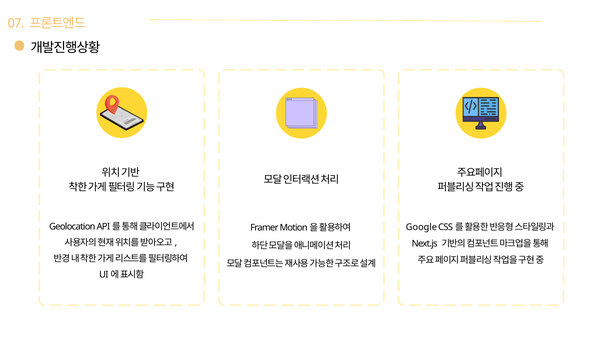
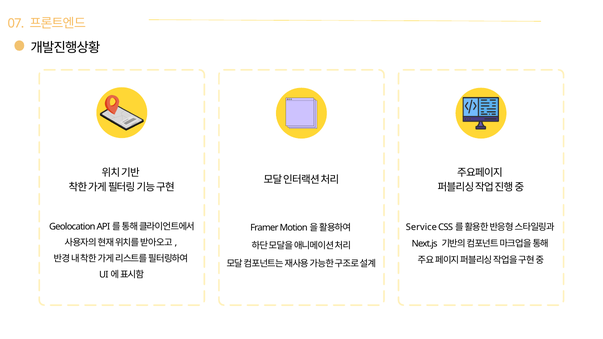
Google: Google -> Service
